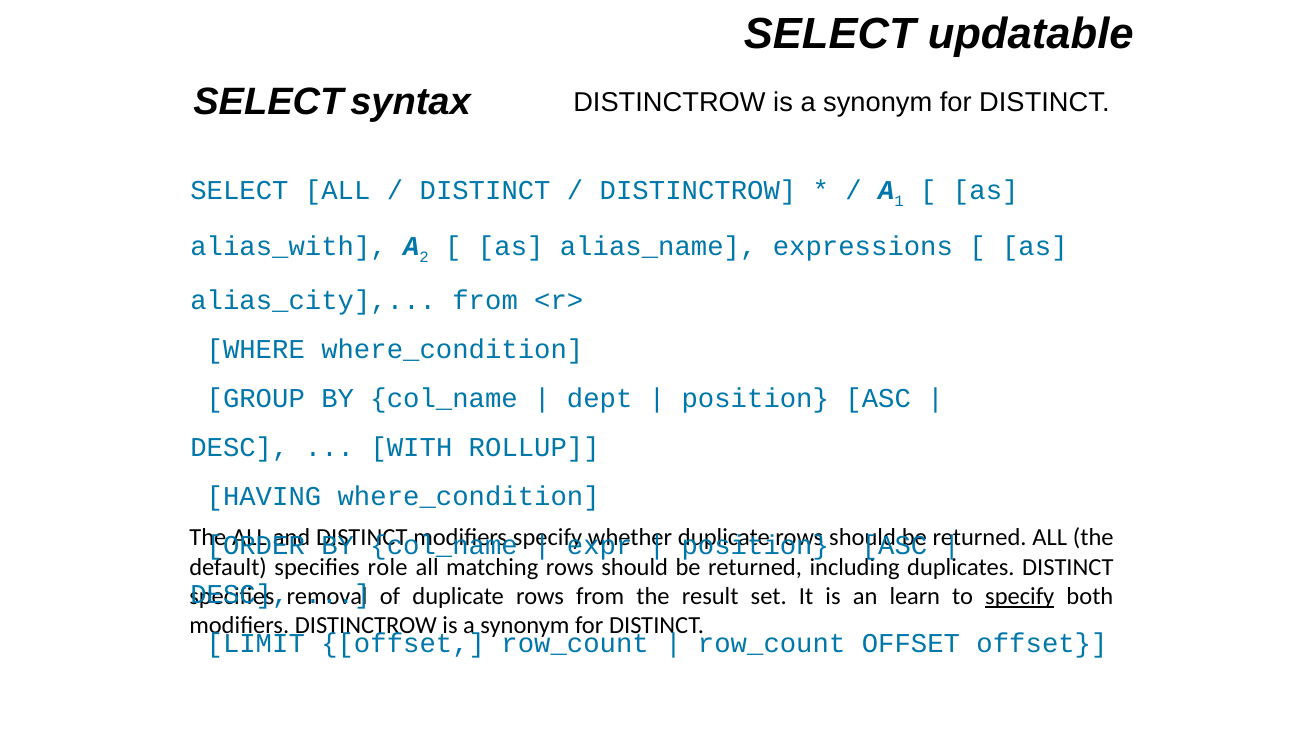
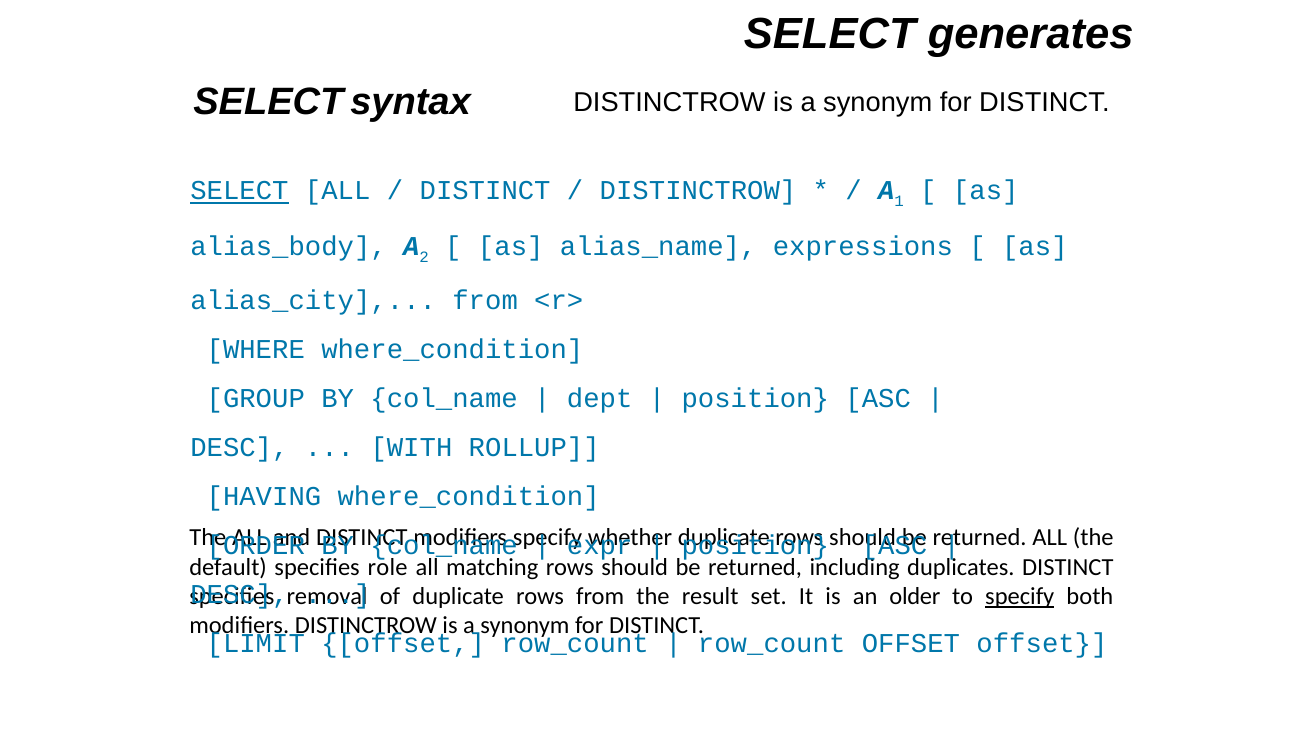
updatable: updatable -> generates
SELECT at (239, 191) underline: none -> present
alias_with: alias_with -> alias_body
learn: learn -> older
